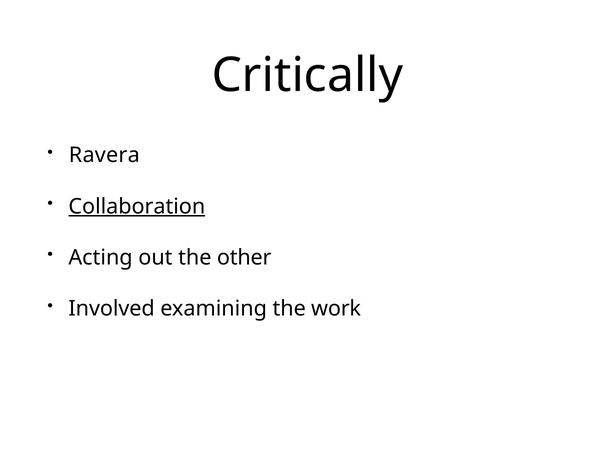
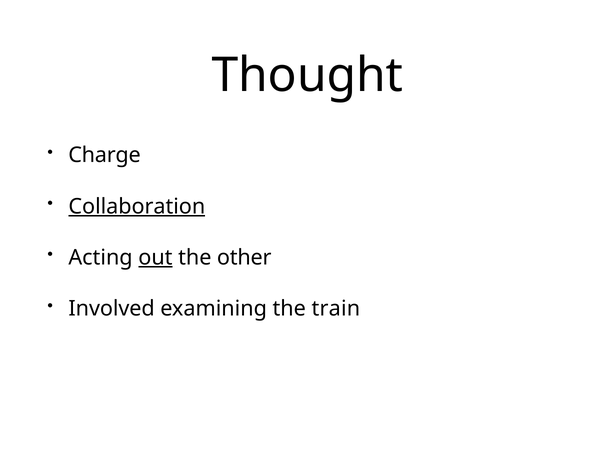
Critically: Critically -> Thought
Ravera: Ravera -> Charge
out underline: none -> present
work: work -> train
